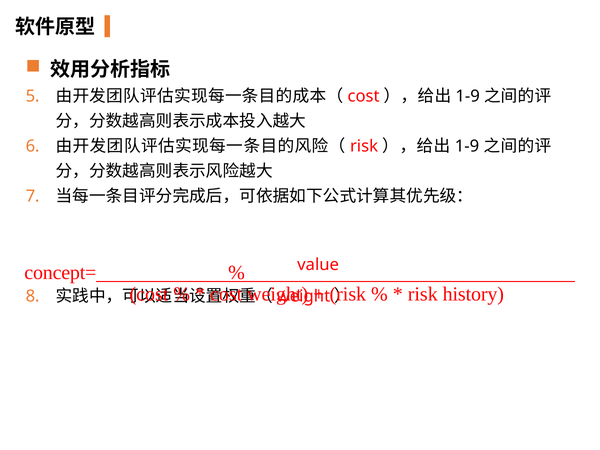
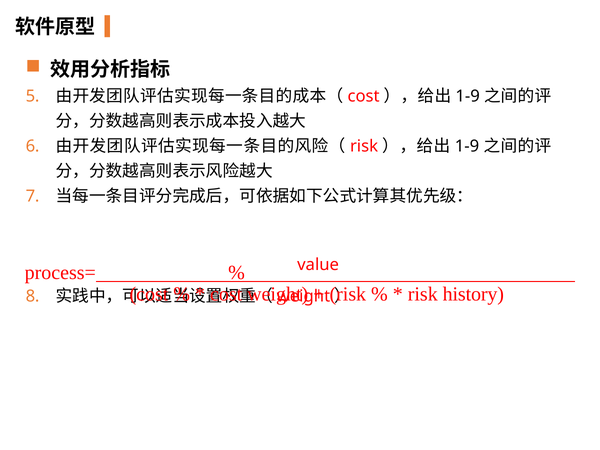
concept=: concept= -> process=
